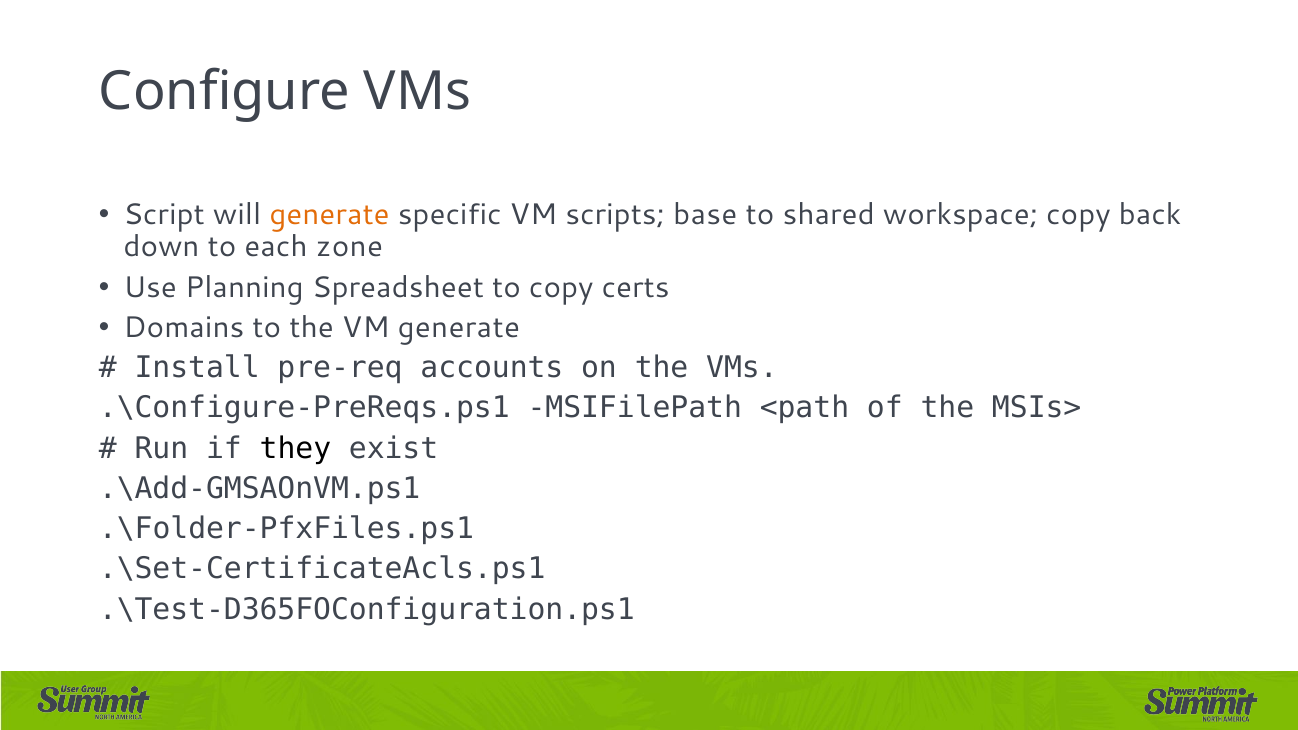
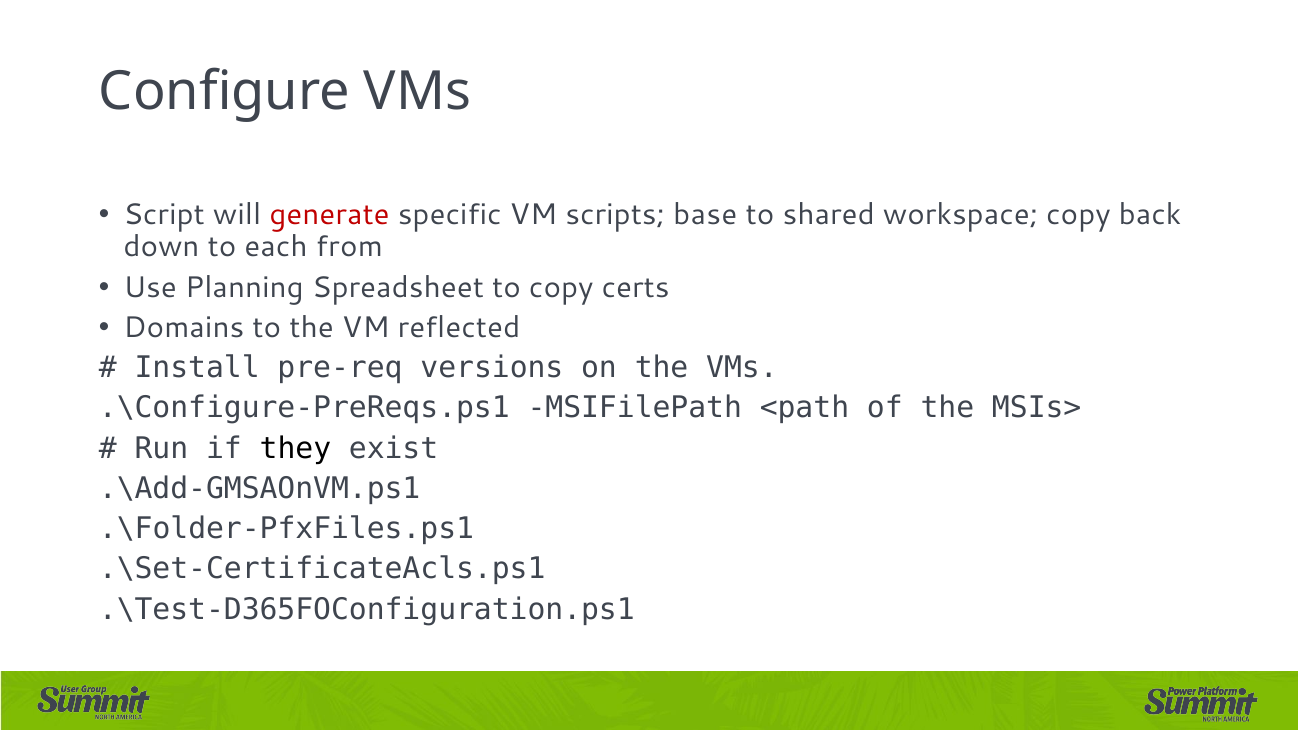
generate at (330, 215) colour: orange -> red
zone: zone -> from
VM generate: generate -> reflected
accounts: accounts -> versions
